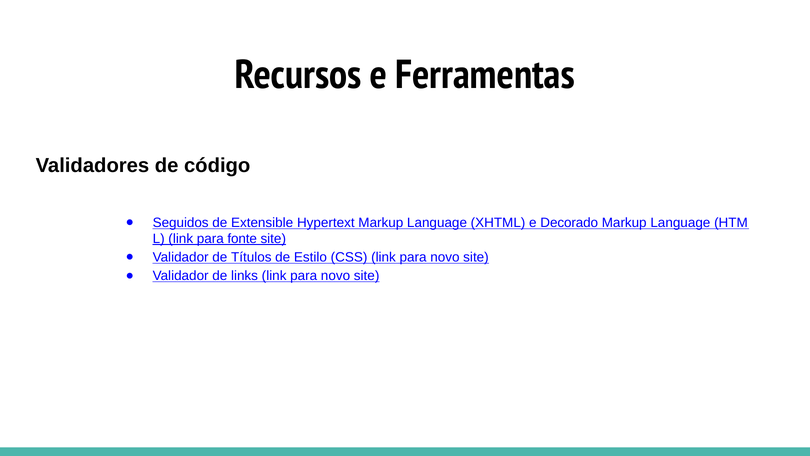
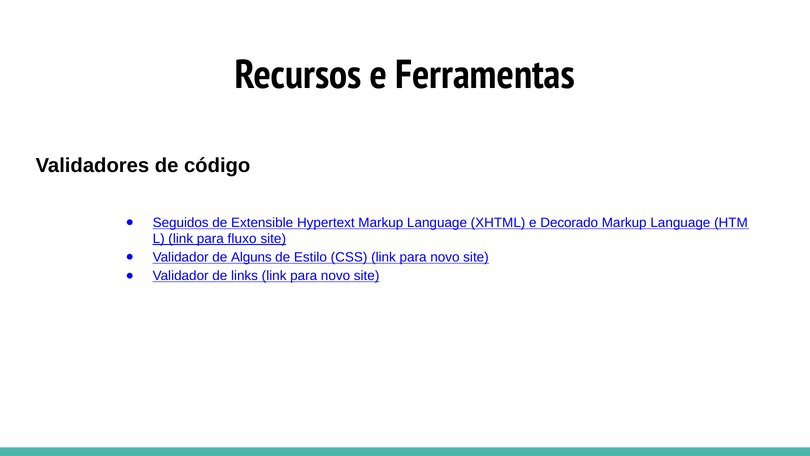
fonte: fonte -> fluxo
Títulos: Títulos -> Alguns
